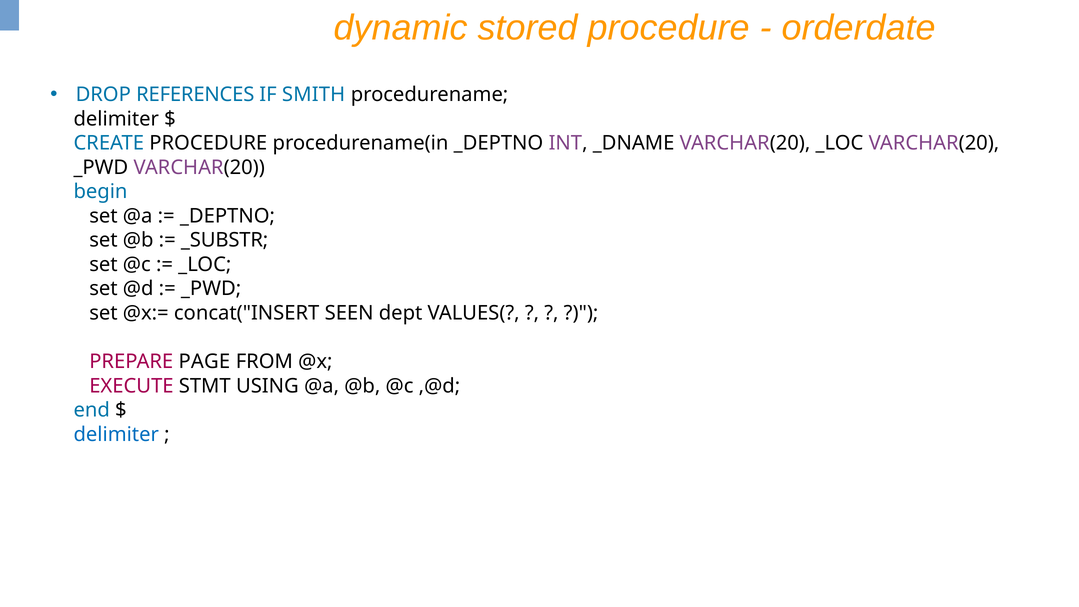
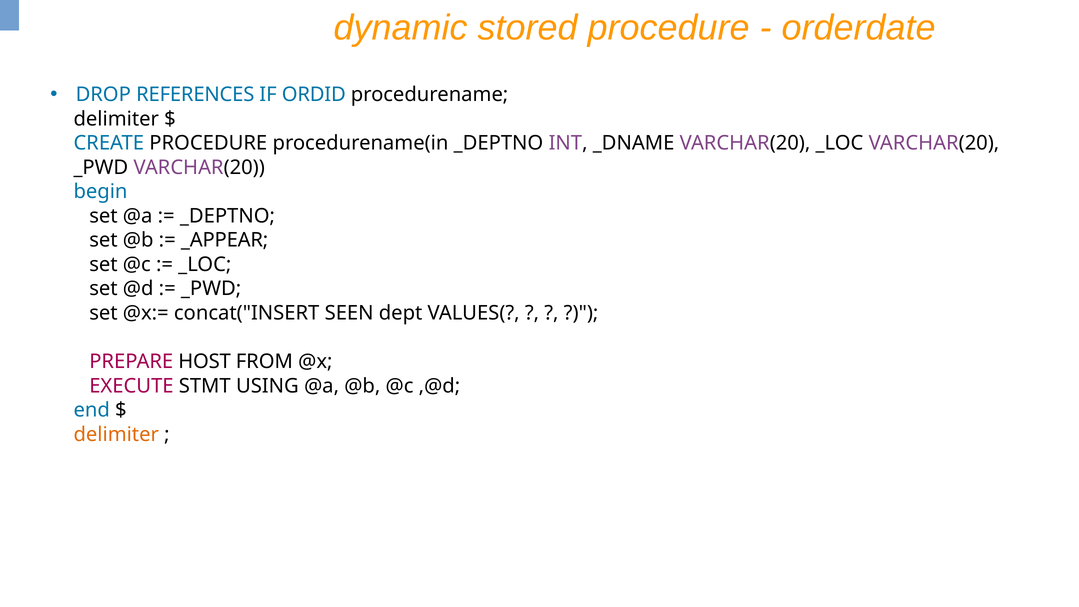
SMITH: SMITH -> ORDID
_SUBSTR: _SUBSTR -> _APPEAR
PAGE: PAGE -> HOST
delimiter at (116, 434) colour: blue -> orange
